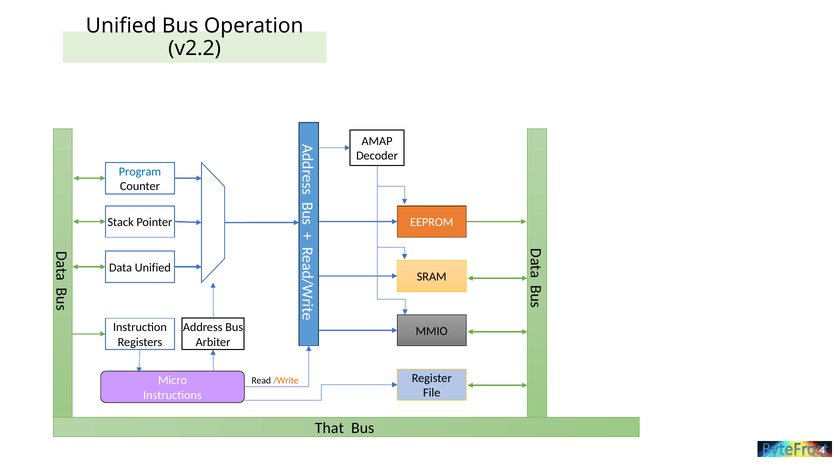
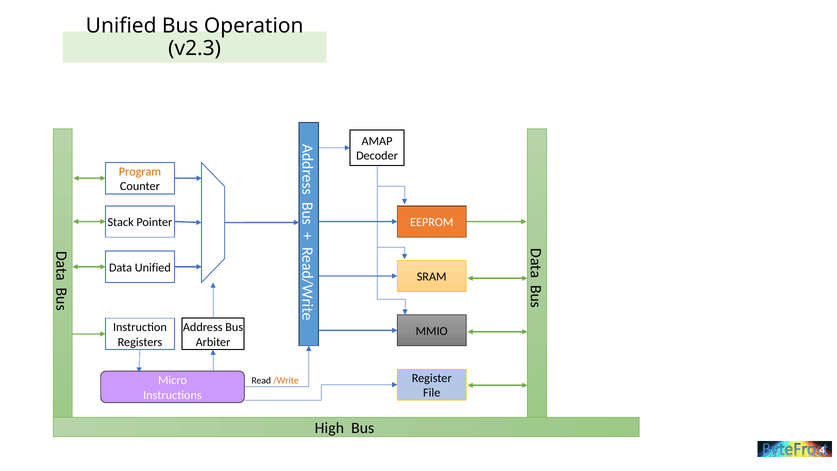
v2.2: v2.2 -> v2.3
Program colour: blue -> orange
That: That -> High
